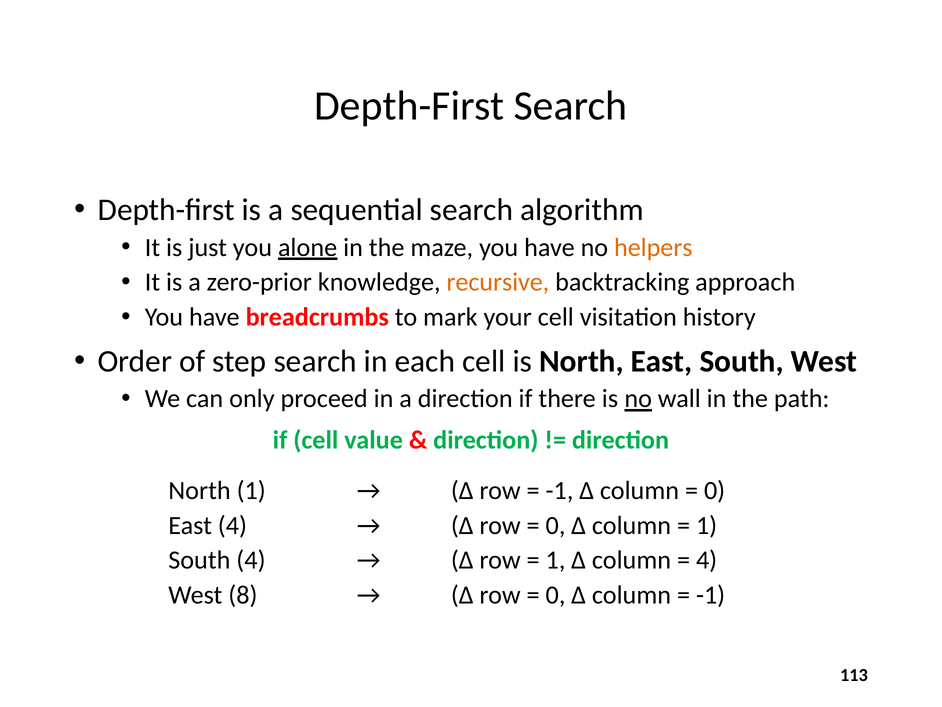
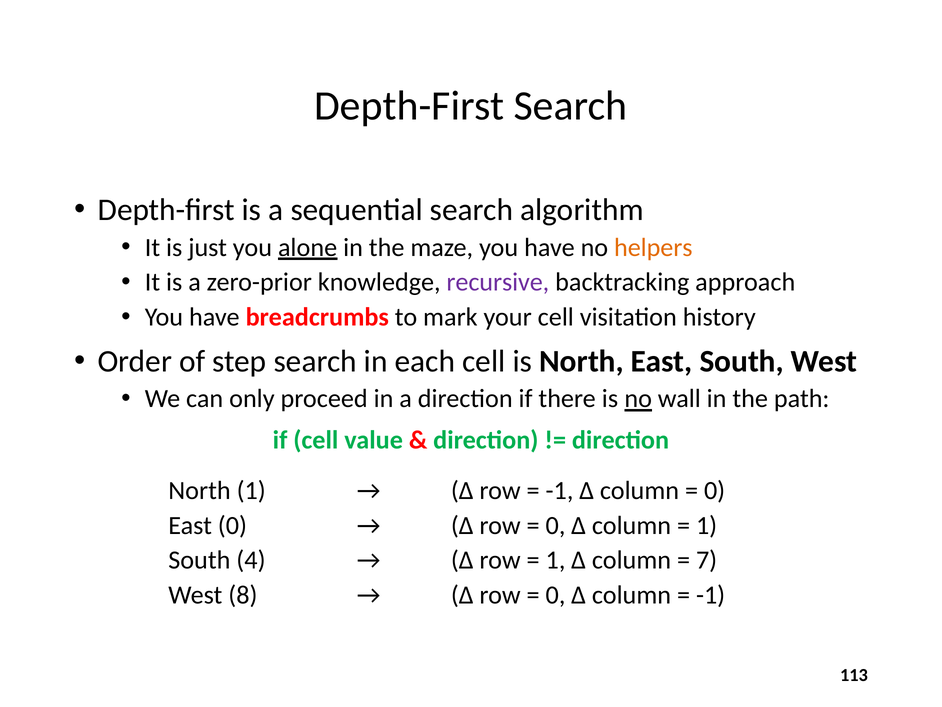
recursive colour: orange -> purple
East 4: 4 -> 0
4 at (707, 560): 4 -> 7
